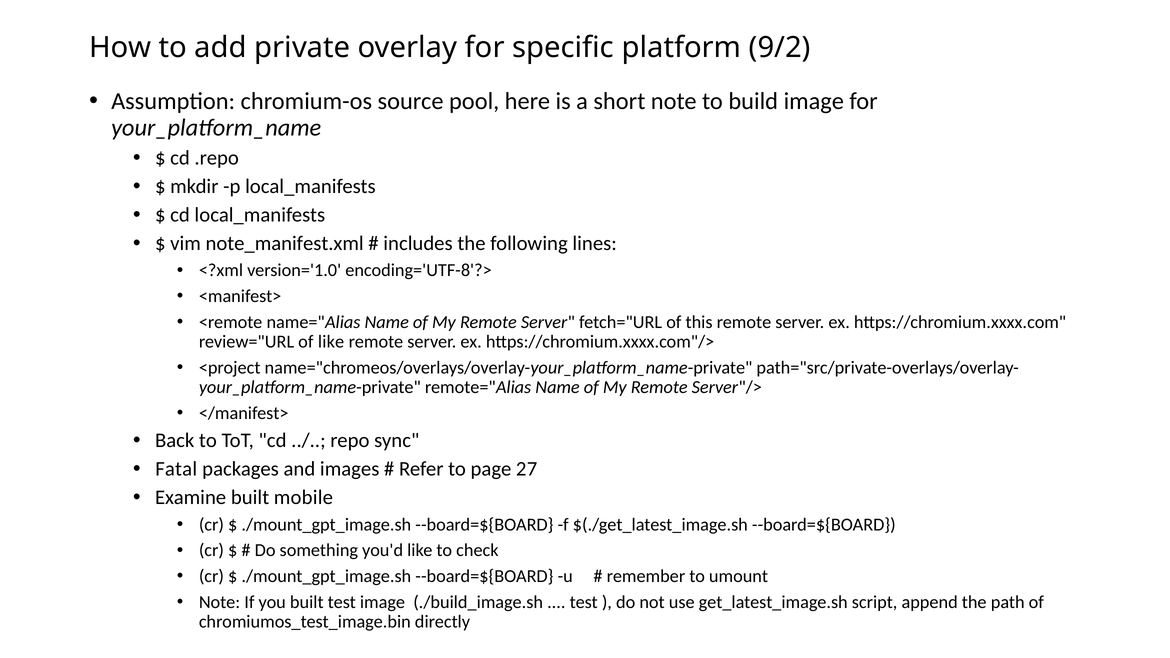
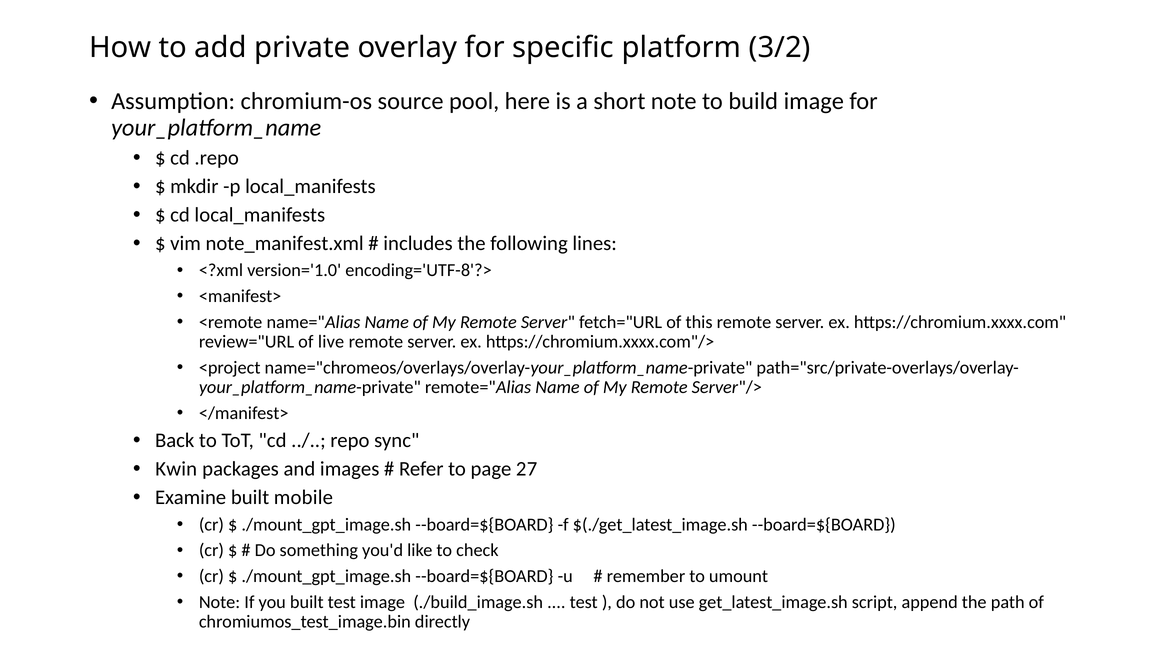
9/2: 9/2 -> 3/2
of like: like -> live
Fatal: Fatal -> Kwin
